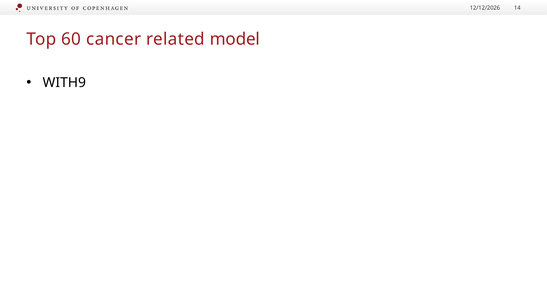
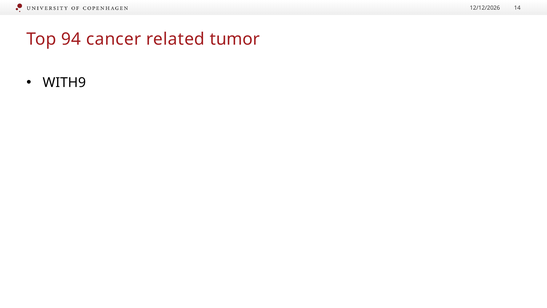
60: 60 -> 94
model: model -> tumor
